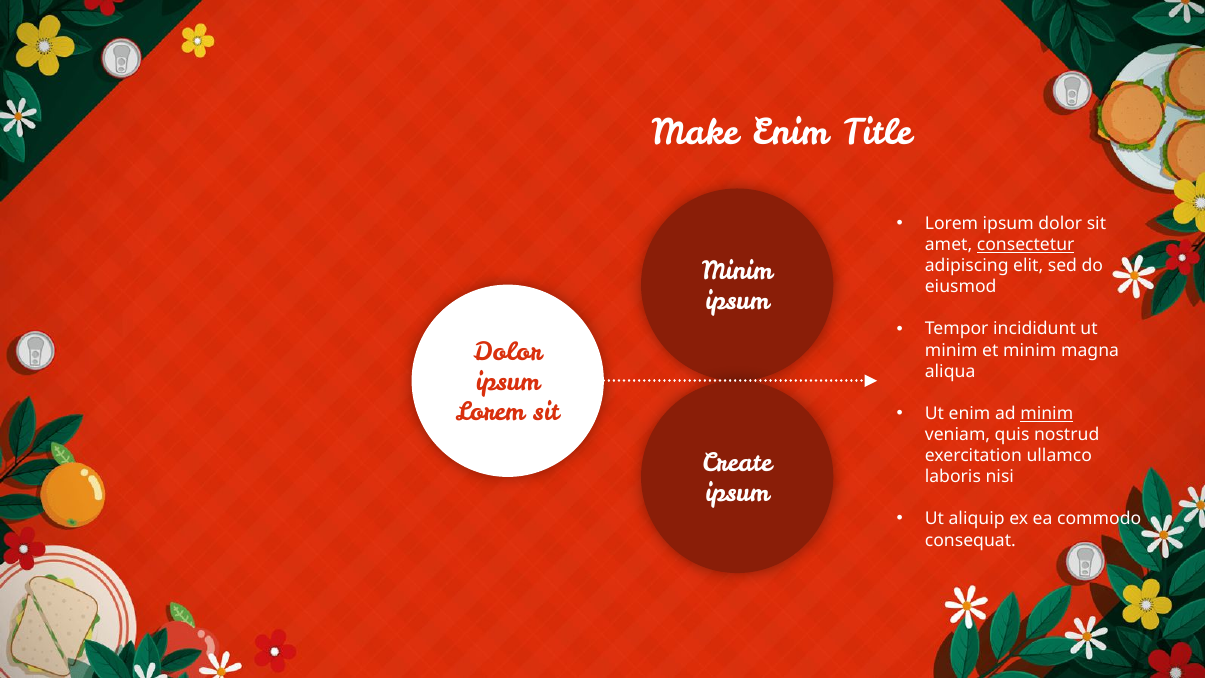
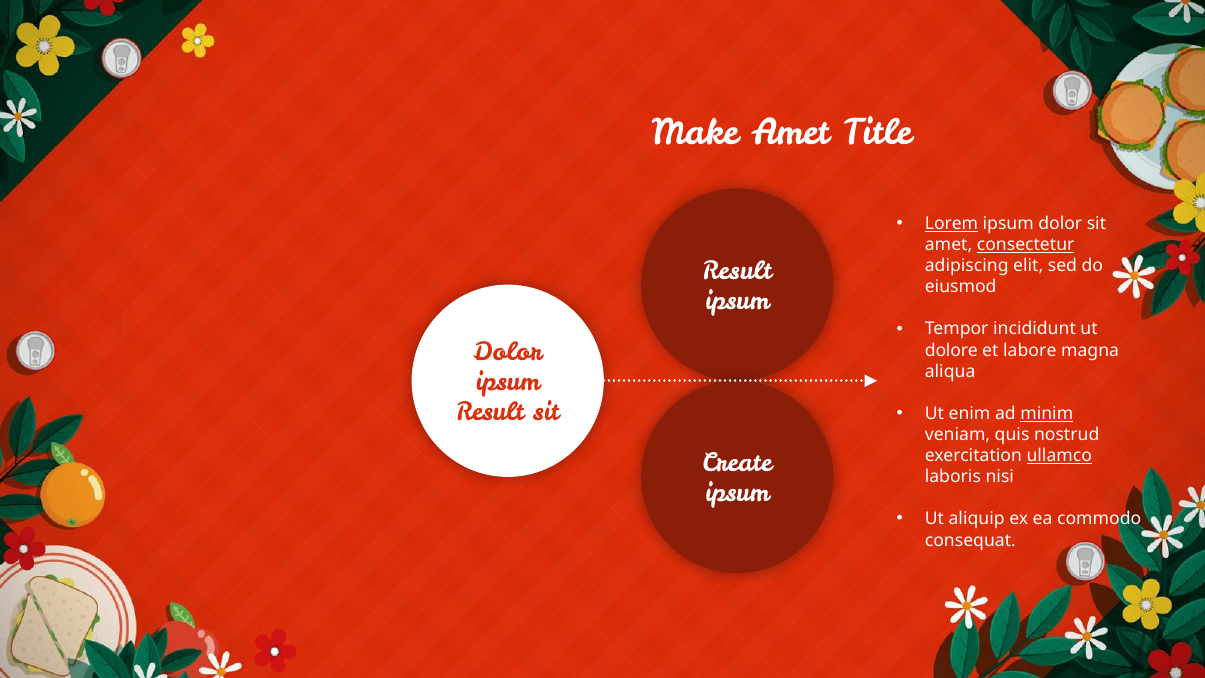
Make Enim: Enim -> Amet
Lorem at (952, 224) underline: none -> present
Minim at (737, 271): Minim -> Result
minim at (951, 350): minim -> dolore
et minim: minim -> labore
Lorem at (490, 412): Lorem -> Result
ullamco underline: none -> present
